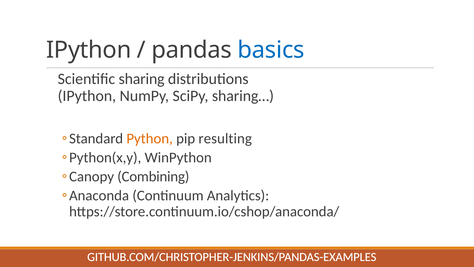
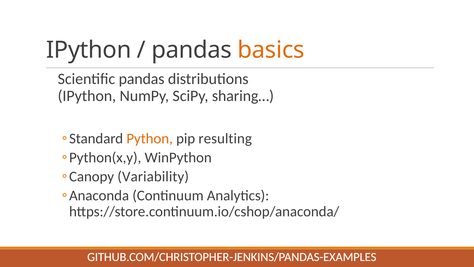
basics colour: blue -> orange
Scientific sharing: sharing -> pandas
Combining: Combining -> Variability
